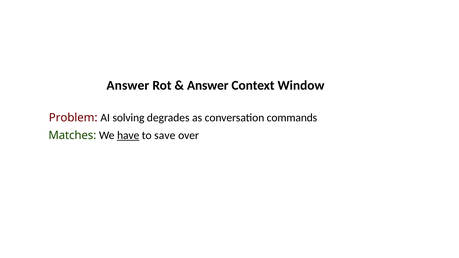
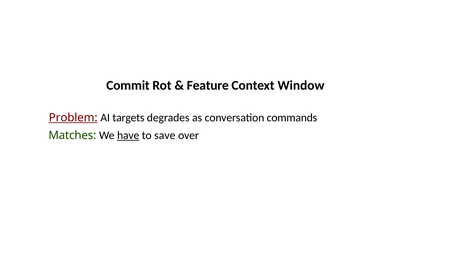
Answer at (128, 86): Answer -> Commit
Answer at (208, 86): Answer -> Feature
Problem underline: none -> present
solving: solving -> targets
